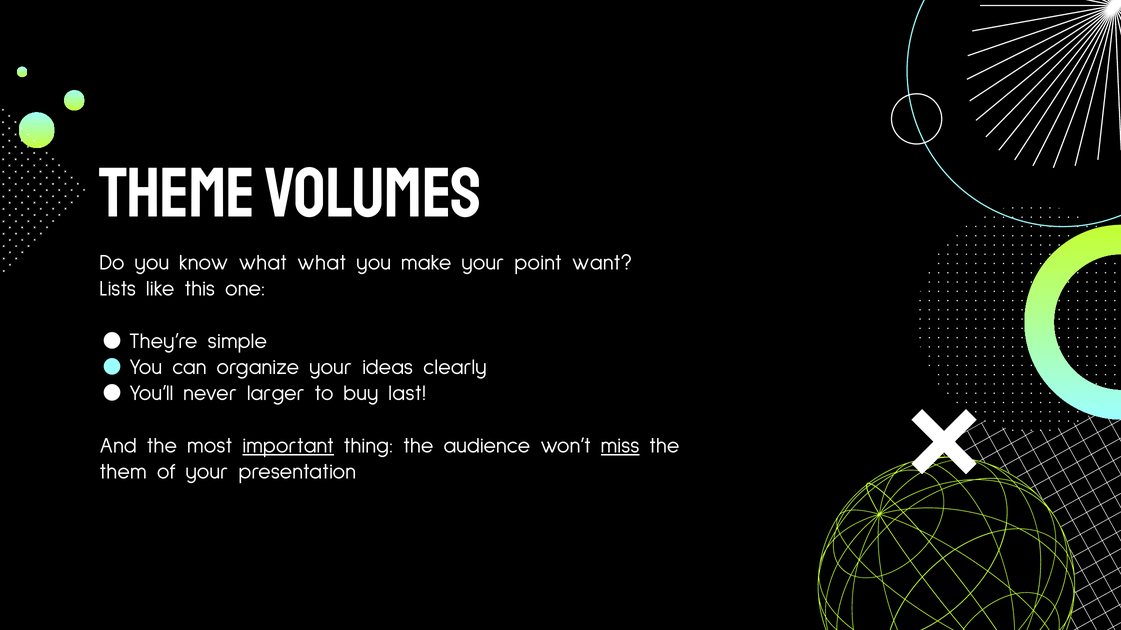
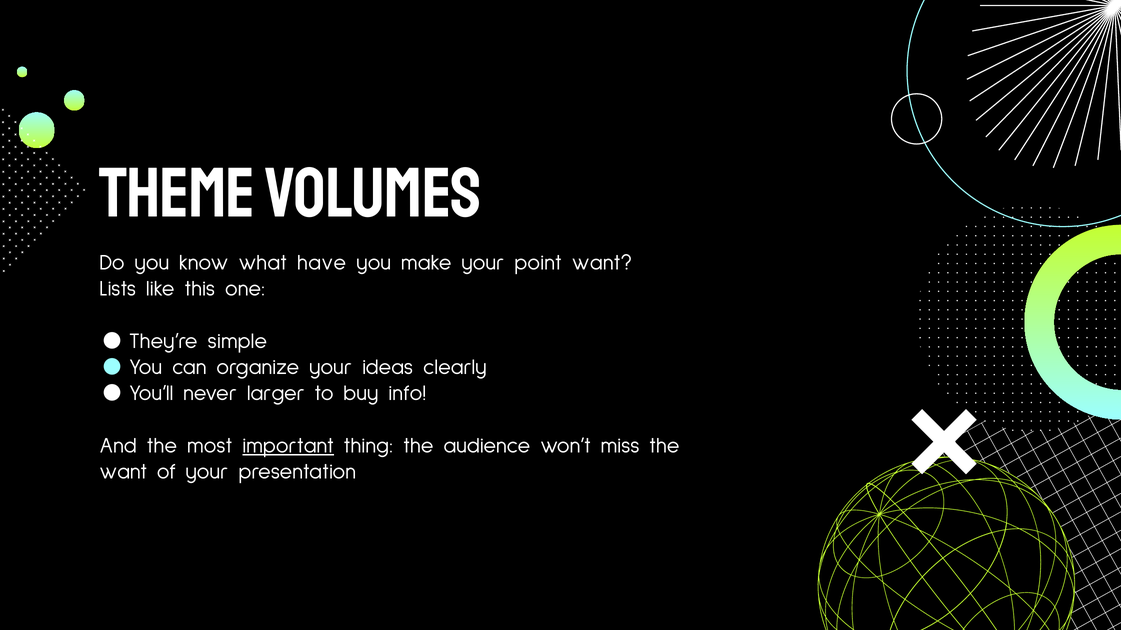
what what: what -> have
last: last -> info
miss underline: present -> none
them at (123, 472): them -> want
